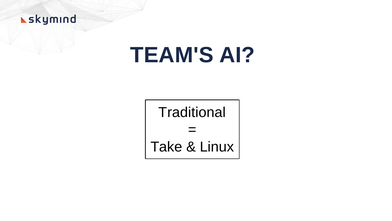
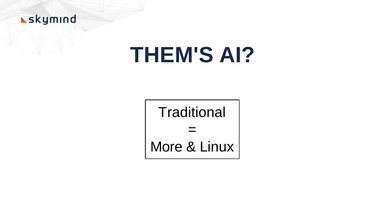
TEAM'S: TEAM'S -> THEM'S
Take: Take -> More
